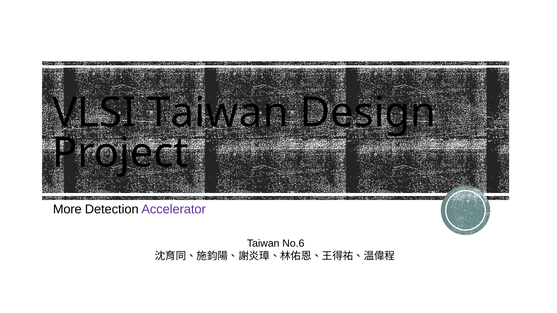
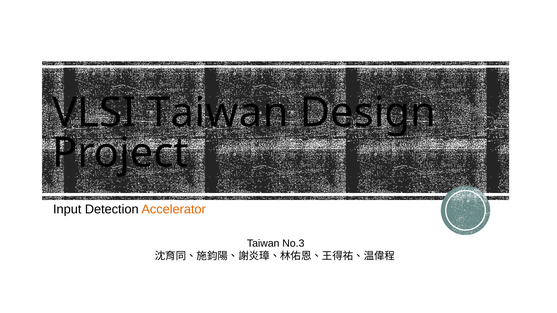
More: More -> Input
Accelerator colour: purple -> orange
No.6: No.6 -> No.3
